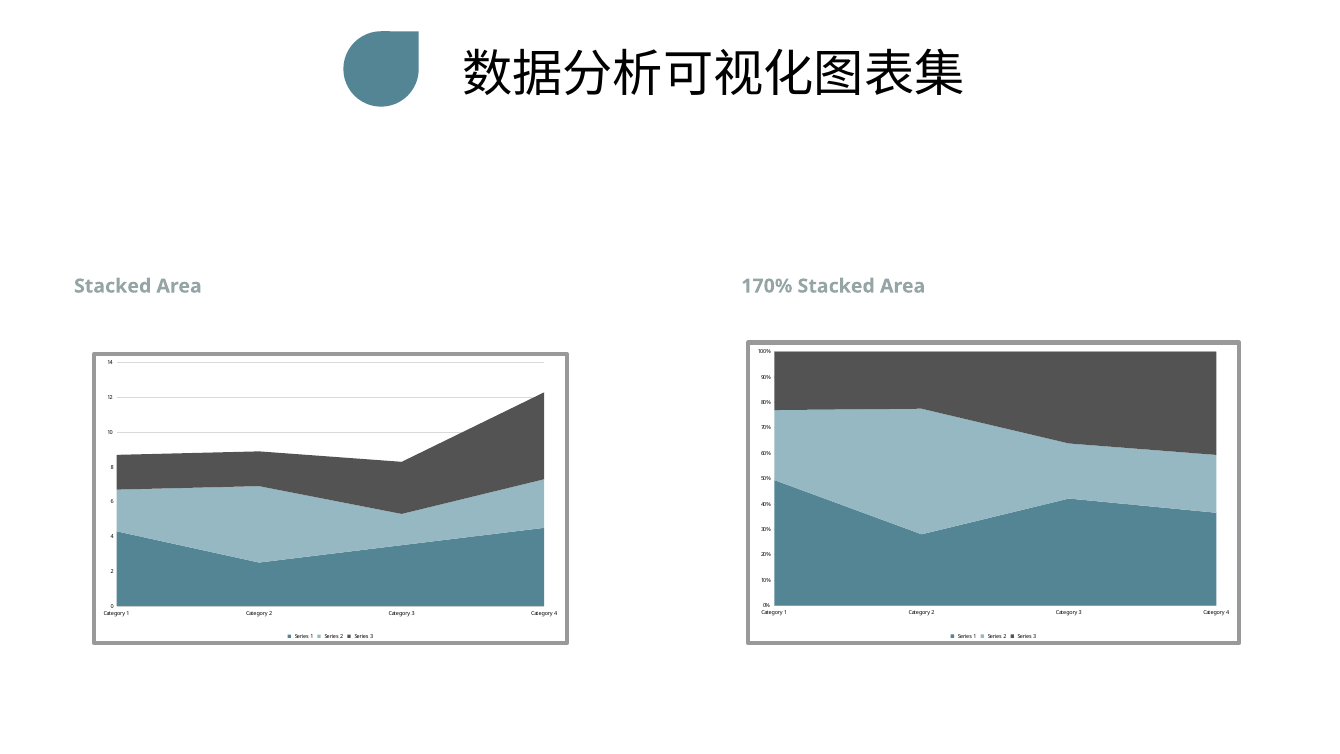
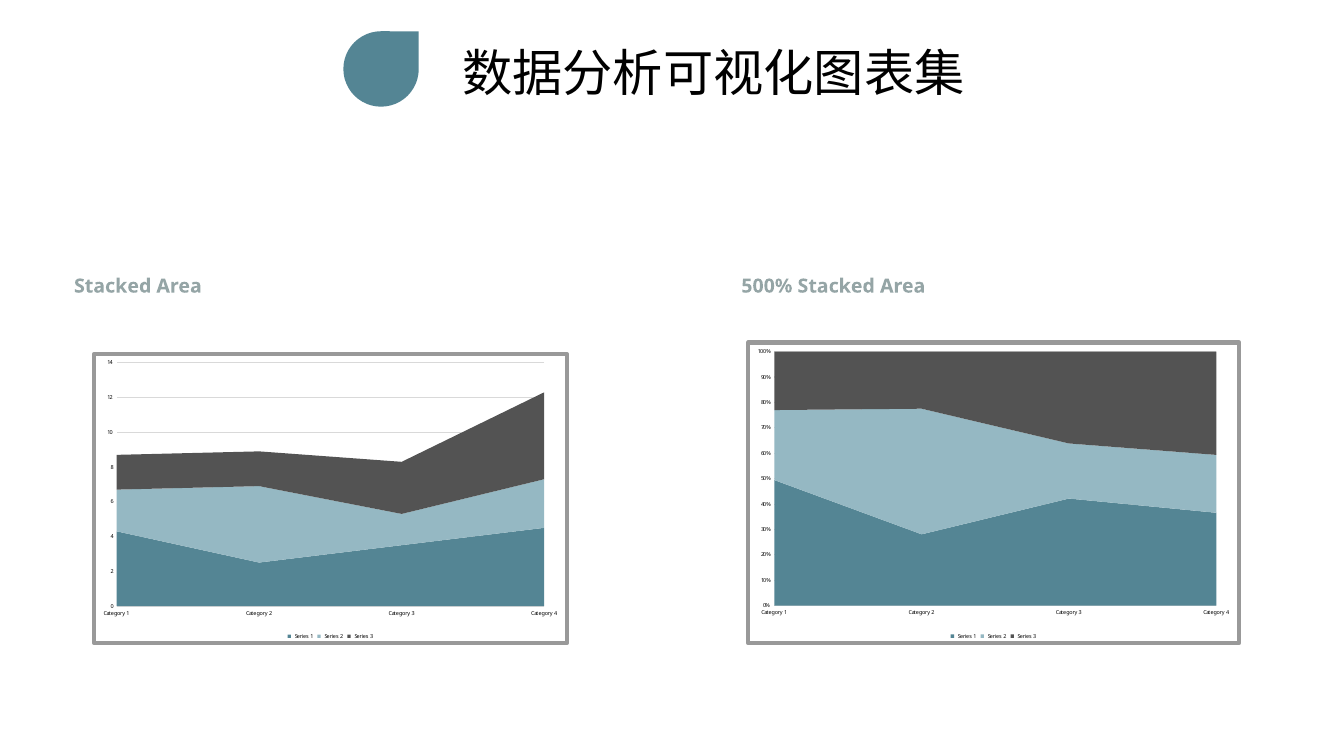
170%: 170% -> 500%
